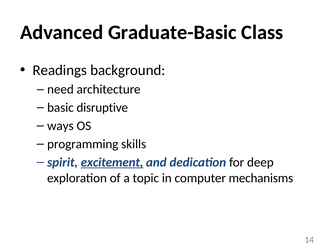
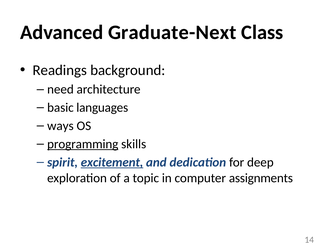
Graduate-Basic: Graduate-Basic -> Graduate-Next
disruptive: disruptive -> languages
programming underline: none -> present
mechanisms: mechanisms -> assignments
